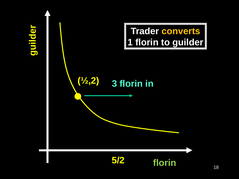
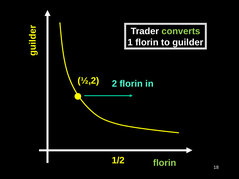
converts colour: yellow -> light green
3: 3 -> 2
5/2: 5/2 -> 1/2
